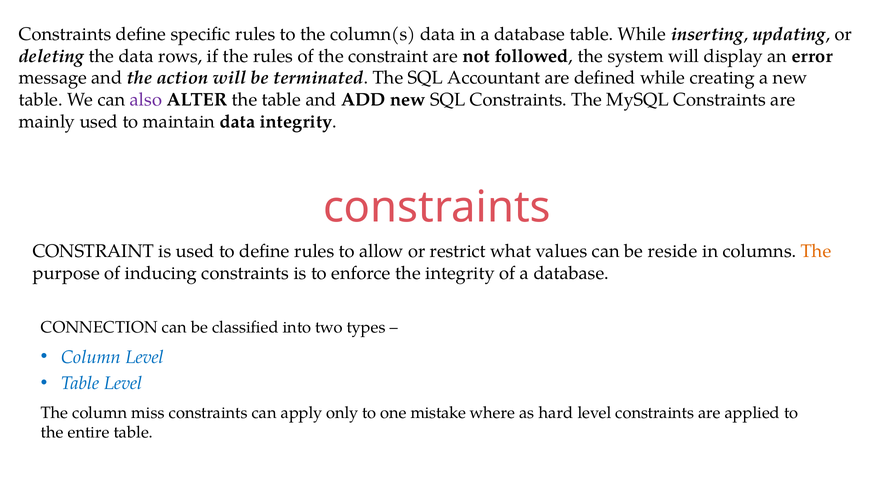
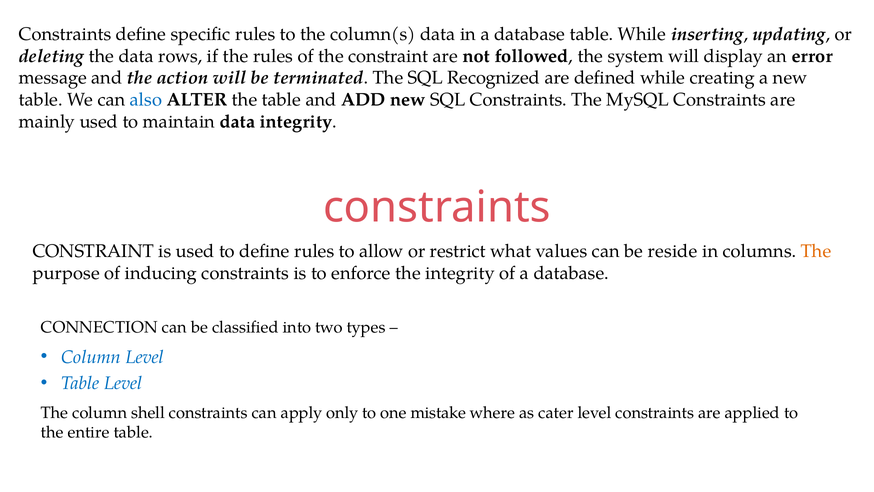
Accountant: Accountant -> Recognized
also colour: purple -> blue
miss: miss -> shell
hard: hard -> cater
